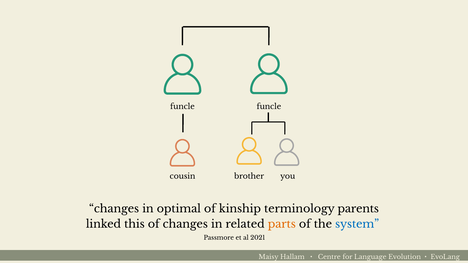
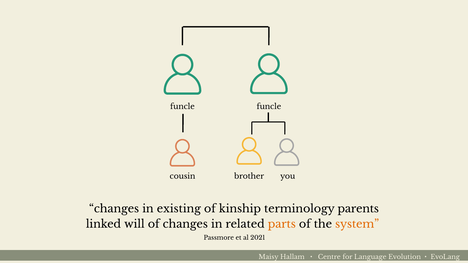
optimal: optimal -> existing
this: this -> will
system colour: blue -> orange
